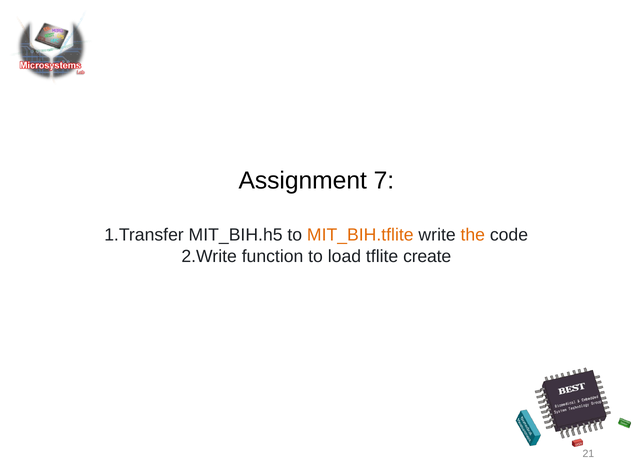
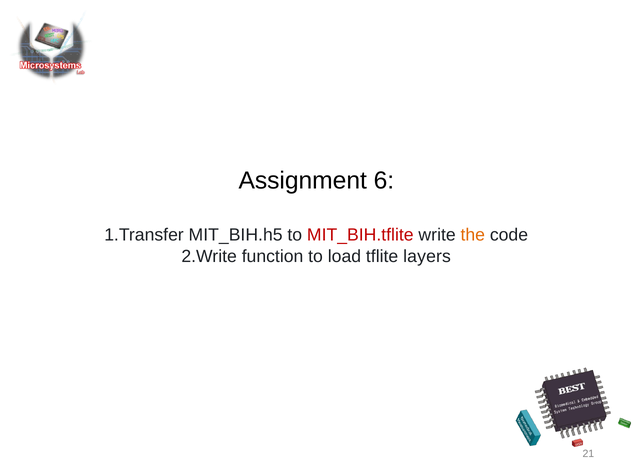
7: 7 -> 6
MIT_BIH.tflite colour: orange -> red
create: create -> layers
